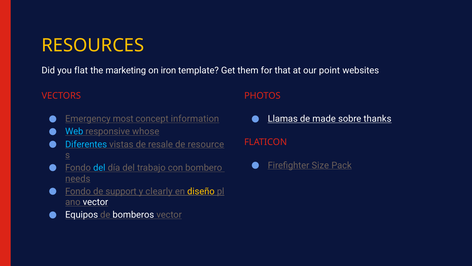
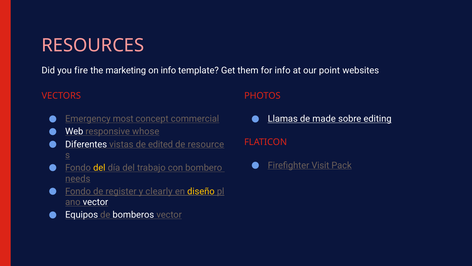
RESOURCES colour: yellow -> pink
flat: flat -> fire
on iron: iron -> info
for that: that -> info
information: information -> commercial
thanks: thanks -> editing
Web colour: light blue -> white
Diferentes colour: light blue -> white
resale: resale -> edited
Size: Size -> Visit
del at (99, 168) colour: light blue -> yellow
support: support -> register
